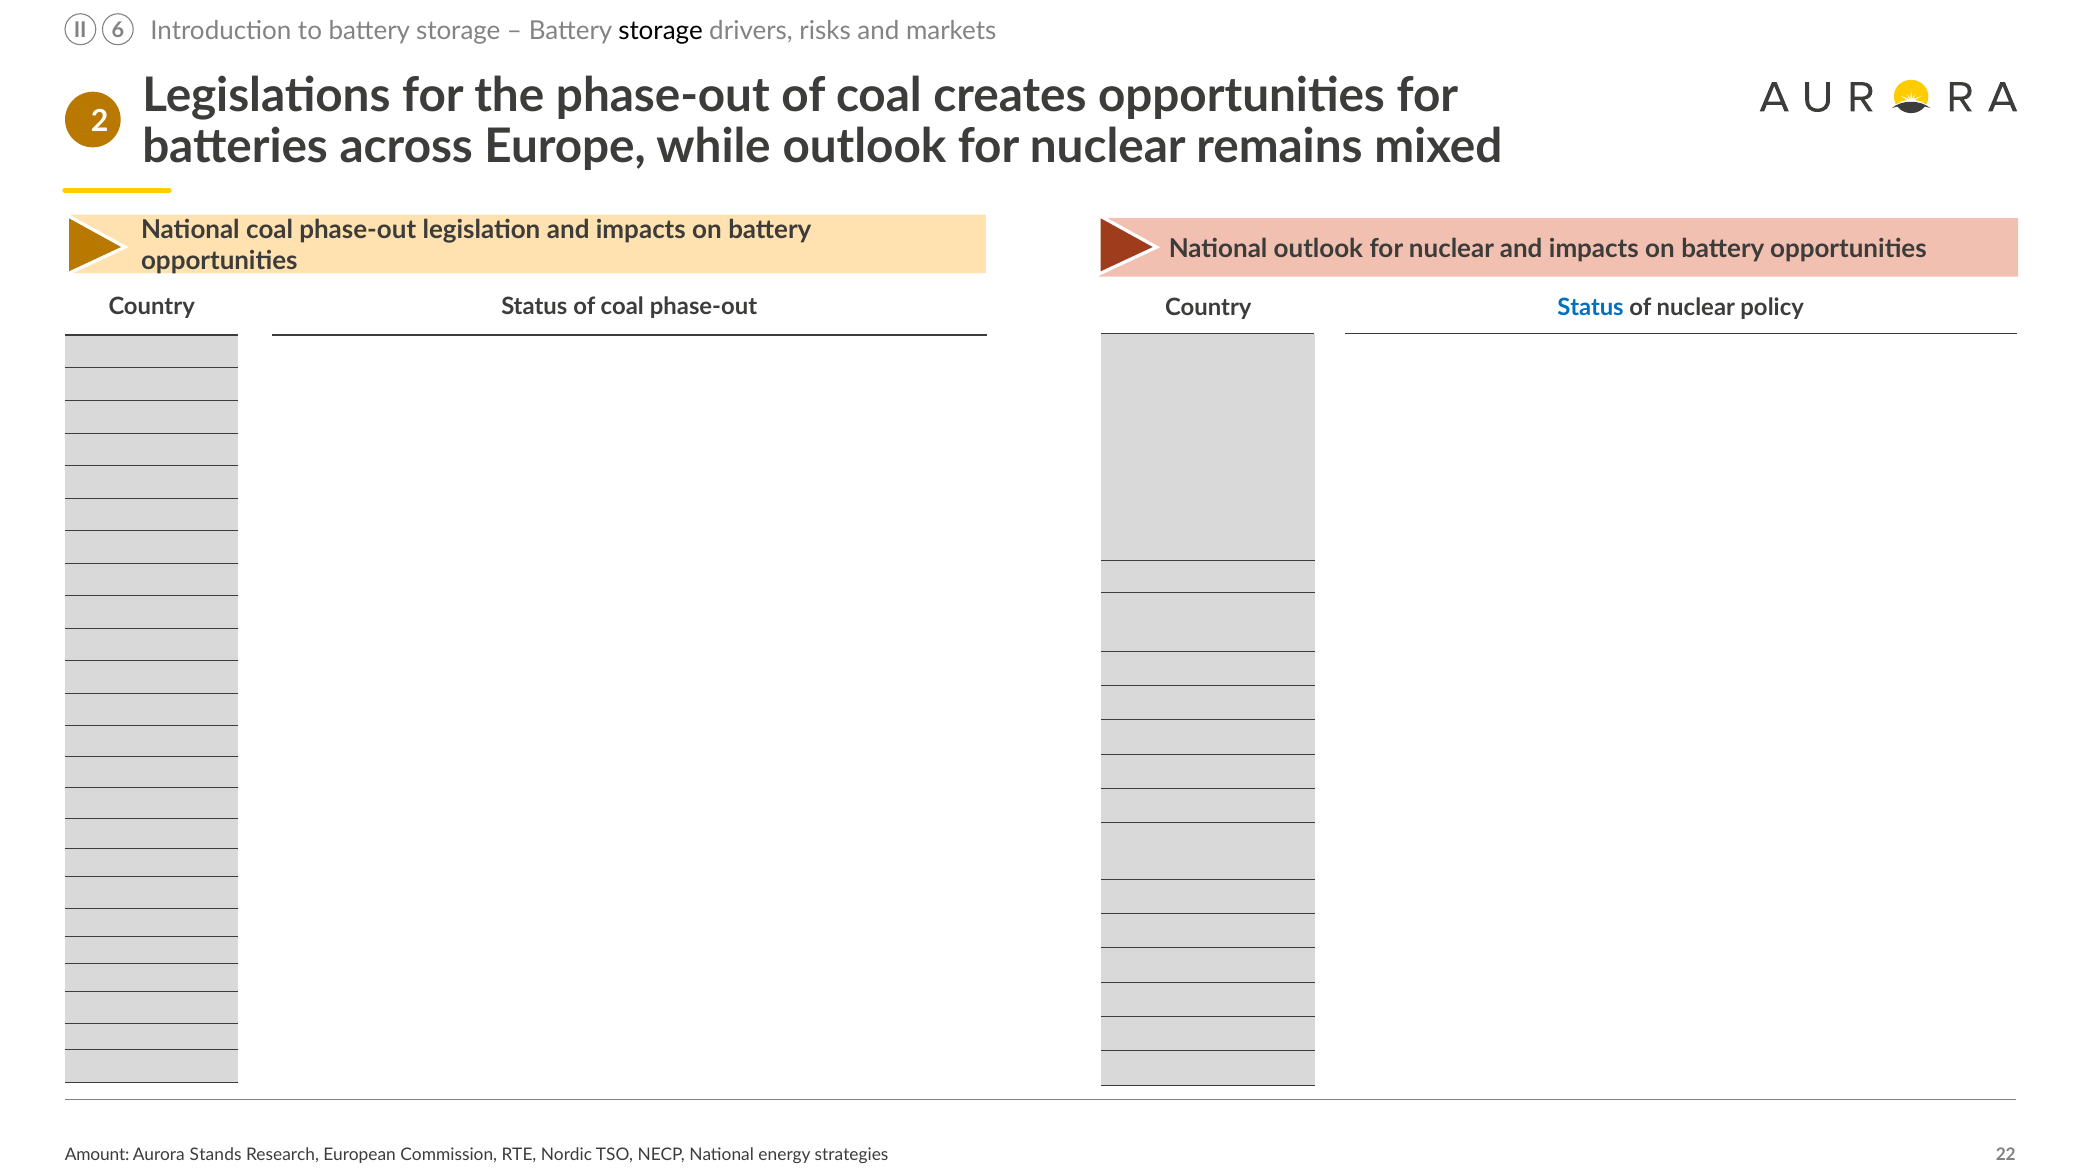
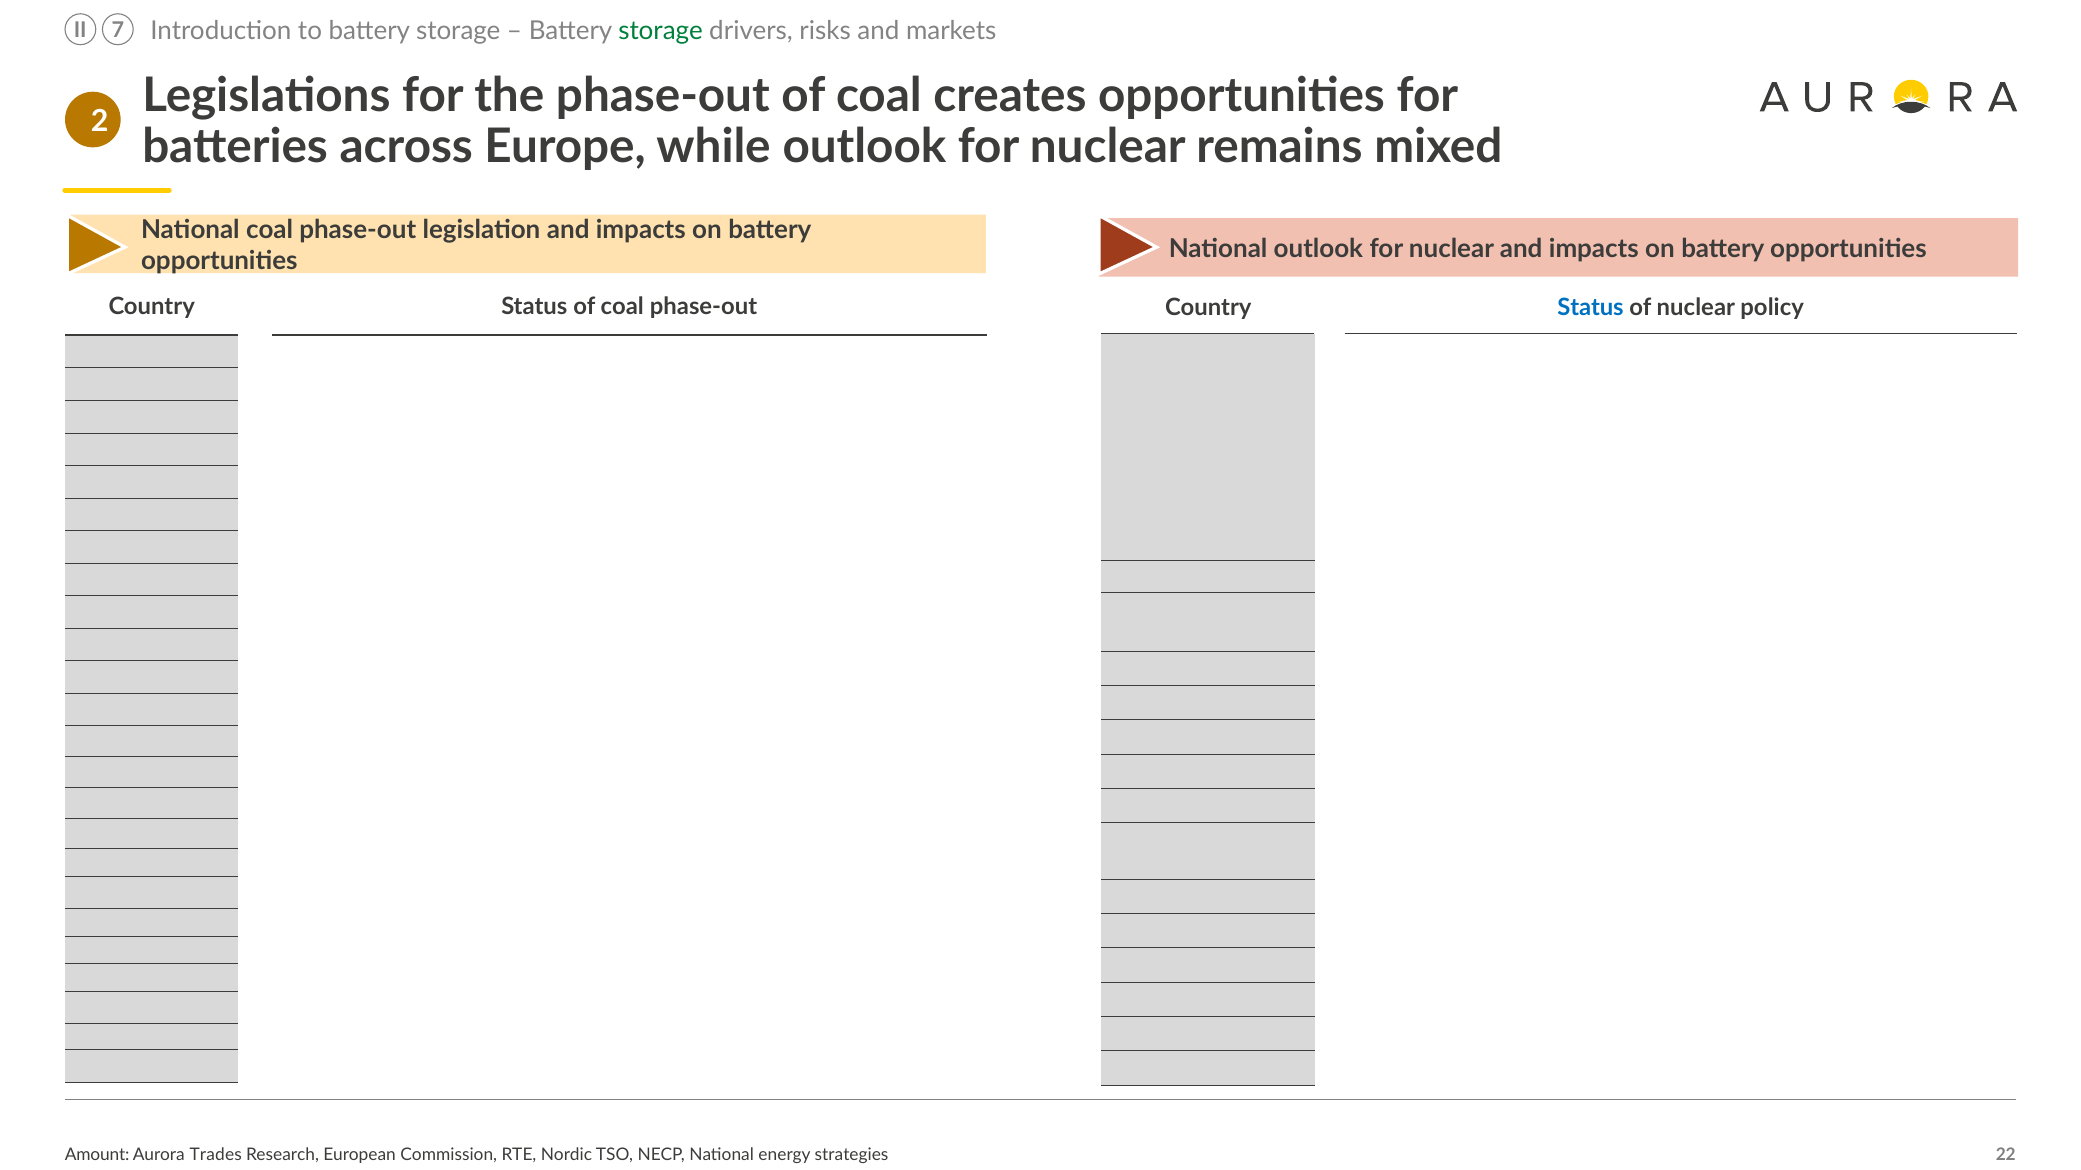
storage at (661, 31) colour: black -> green
6: 6 -> 7
Stands: Stands -> Trades
